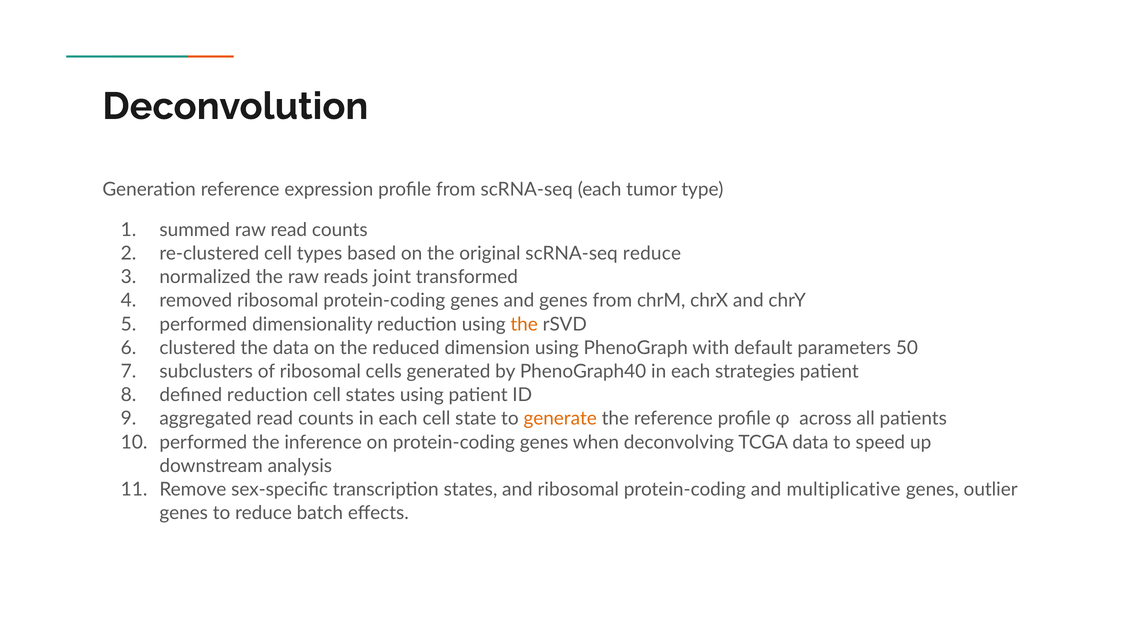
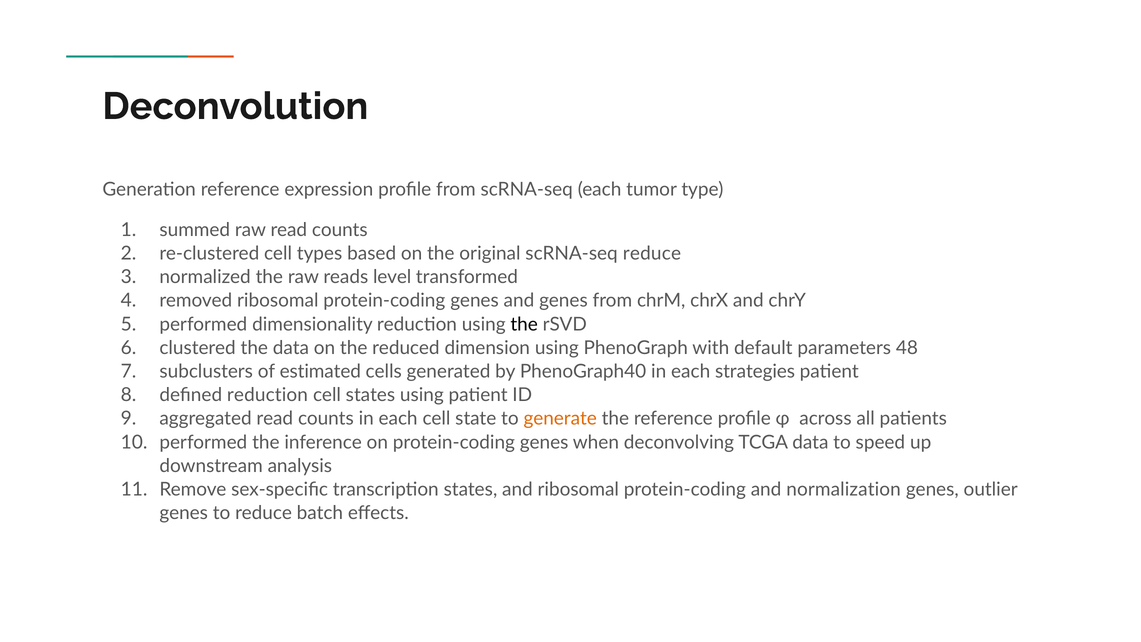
joint: joint -> level
the at (524, 324) colour: orange -> black
50: 50 -> 48
of ribosomal: ribosomal -> estimated
multiplicative: multiplicative -> normalization
